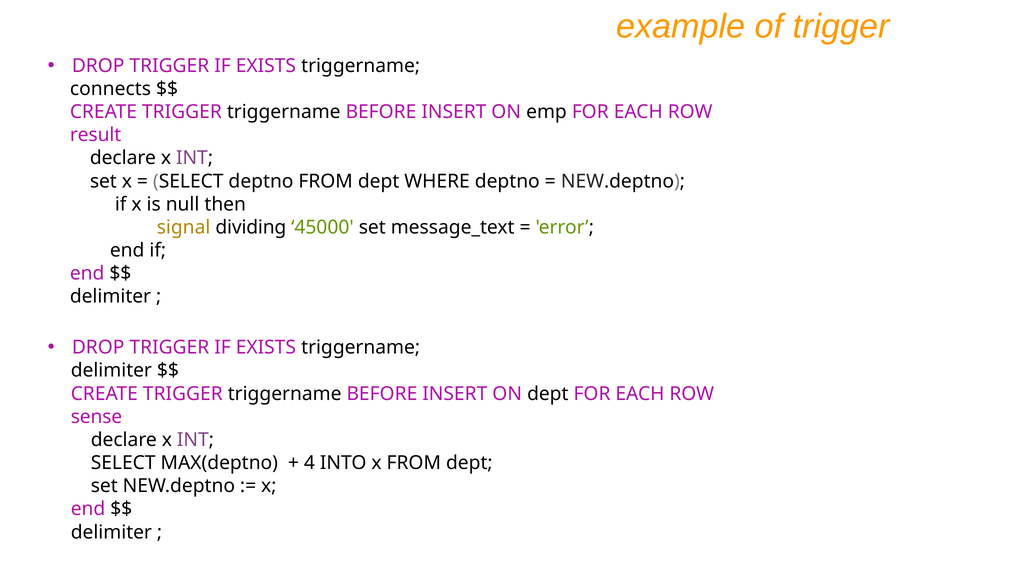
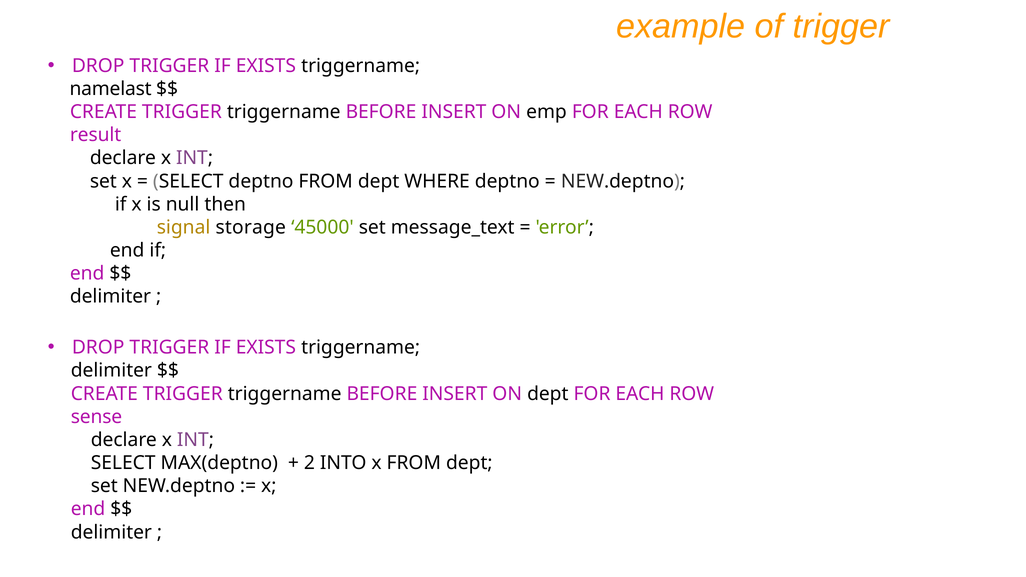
connects: connects -> namelast
dividing: dividing -> storage
4: 4 -> 2
